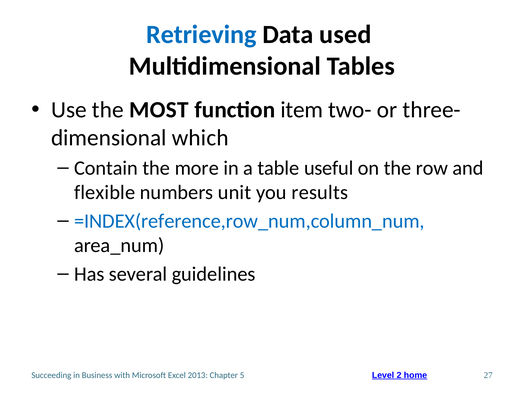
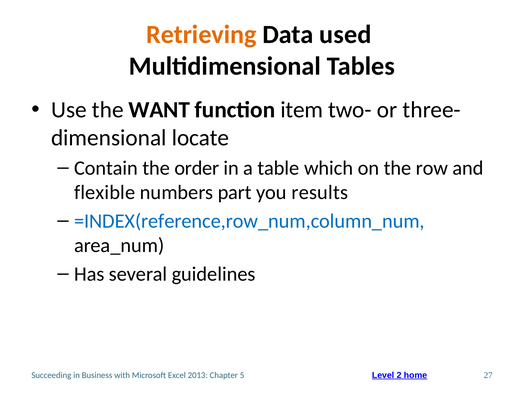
Retrieving colour: blue -> orange
MOST: MOST -> WANT
which: which -> locate
more: more -> order
useful: useful -> which
unit: unit -> part
